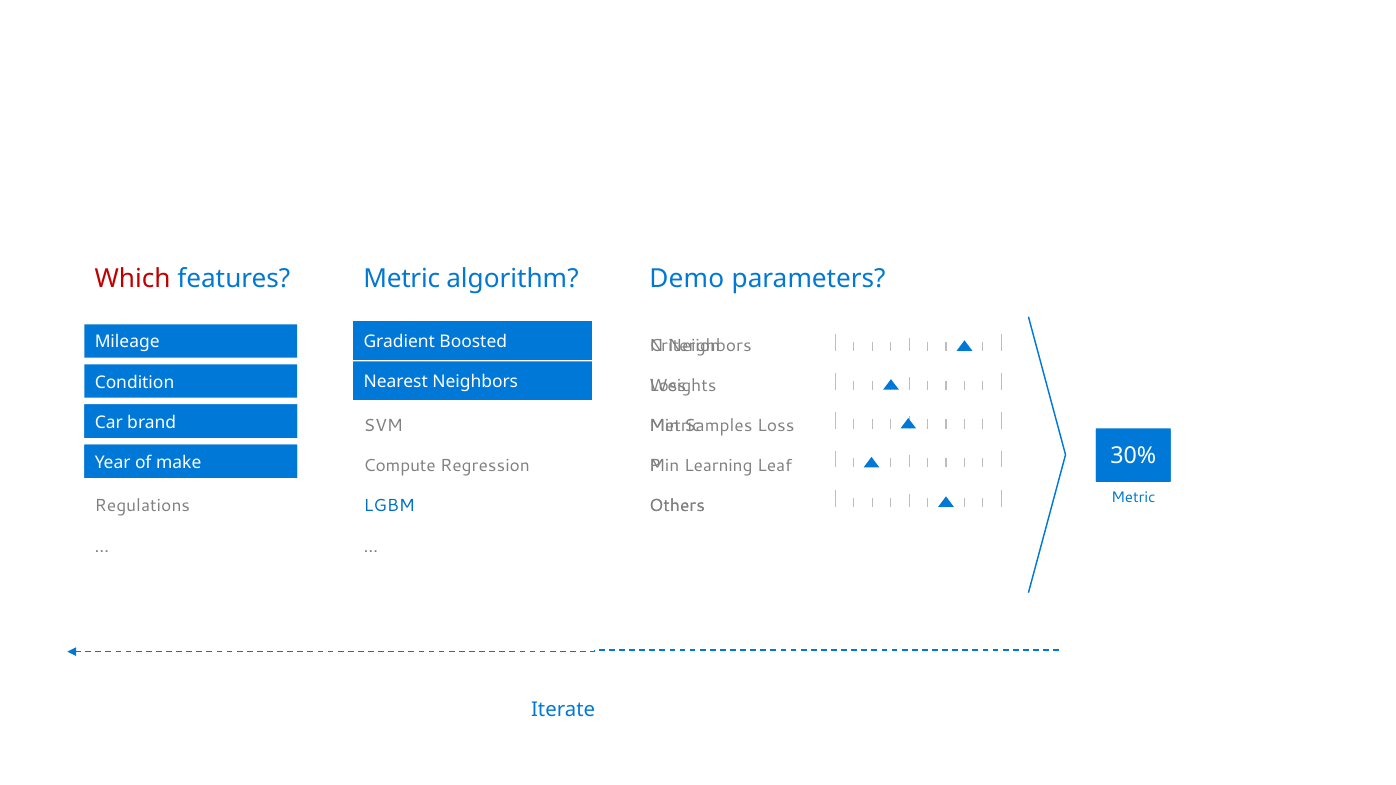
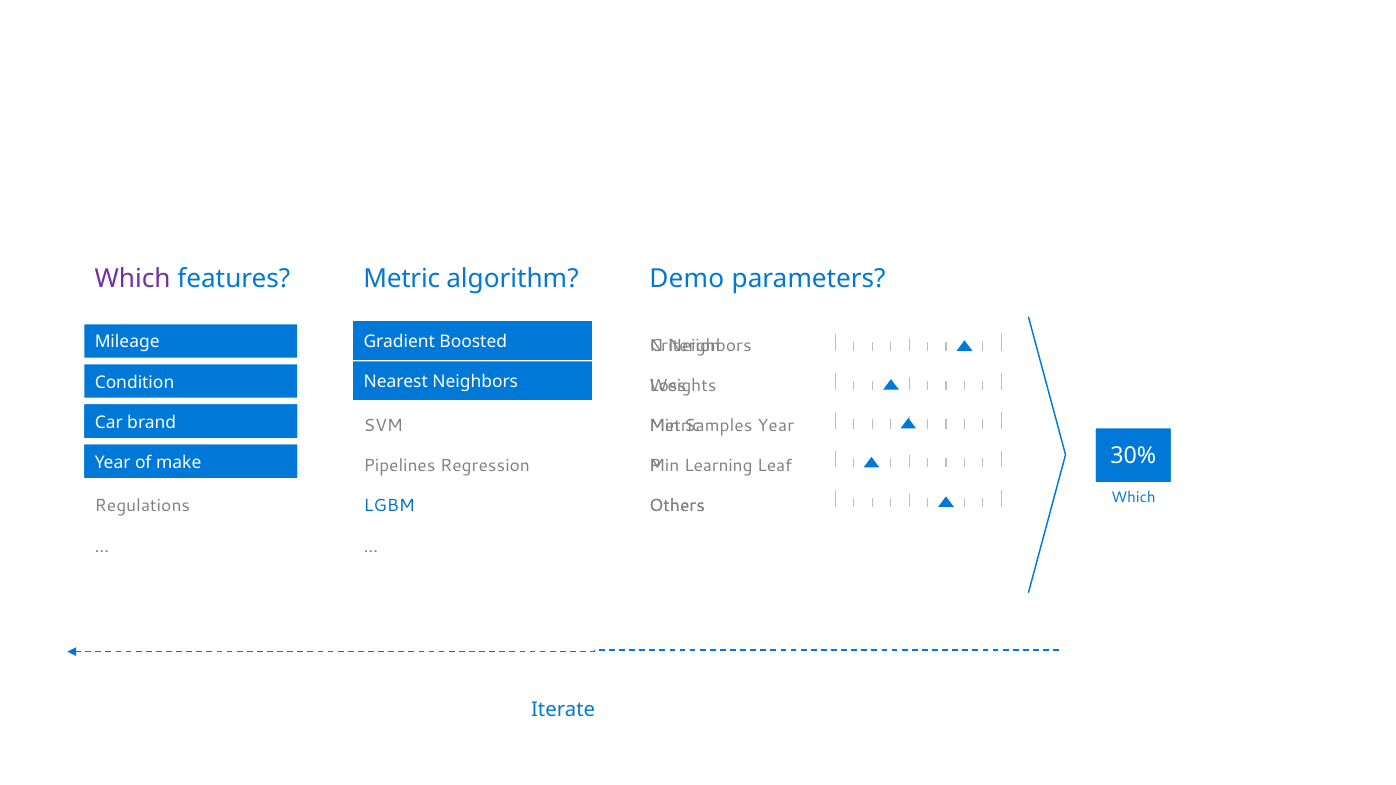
Which at (133, 279) colour: red -> purple
Samples Loss: Loss -> Year
Compute: Compute -> Pipelines
Metric at (1133, 497): Metric -> Which
